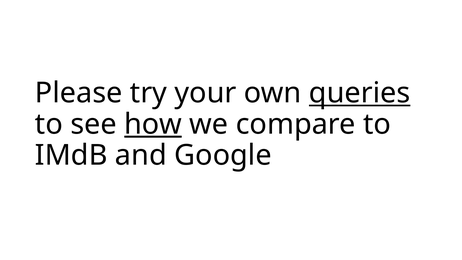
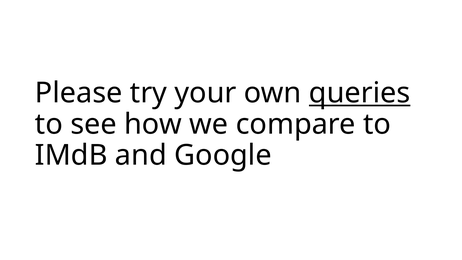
how underline: present -> none
